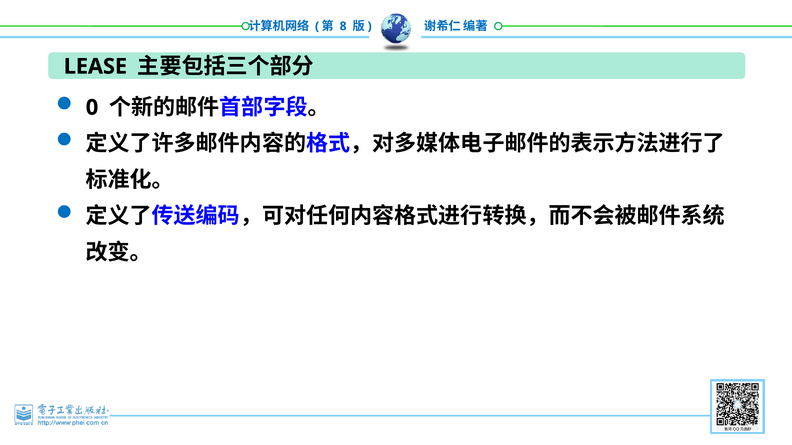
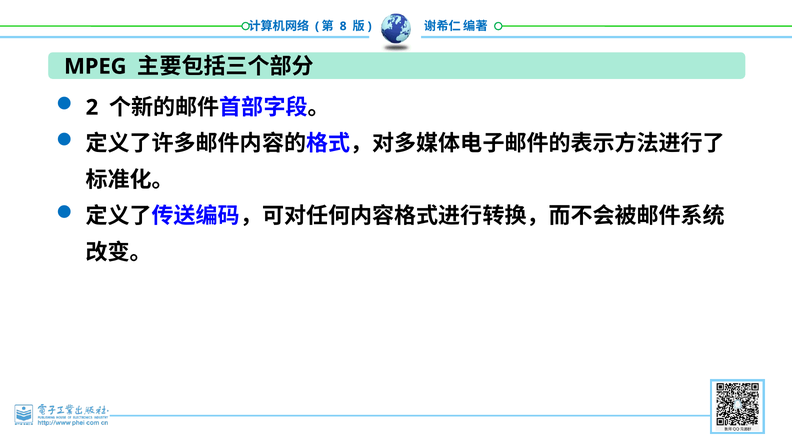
LEASE: LEASE -> MPEG
0: 0 -> 2
